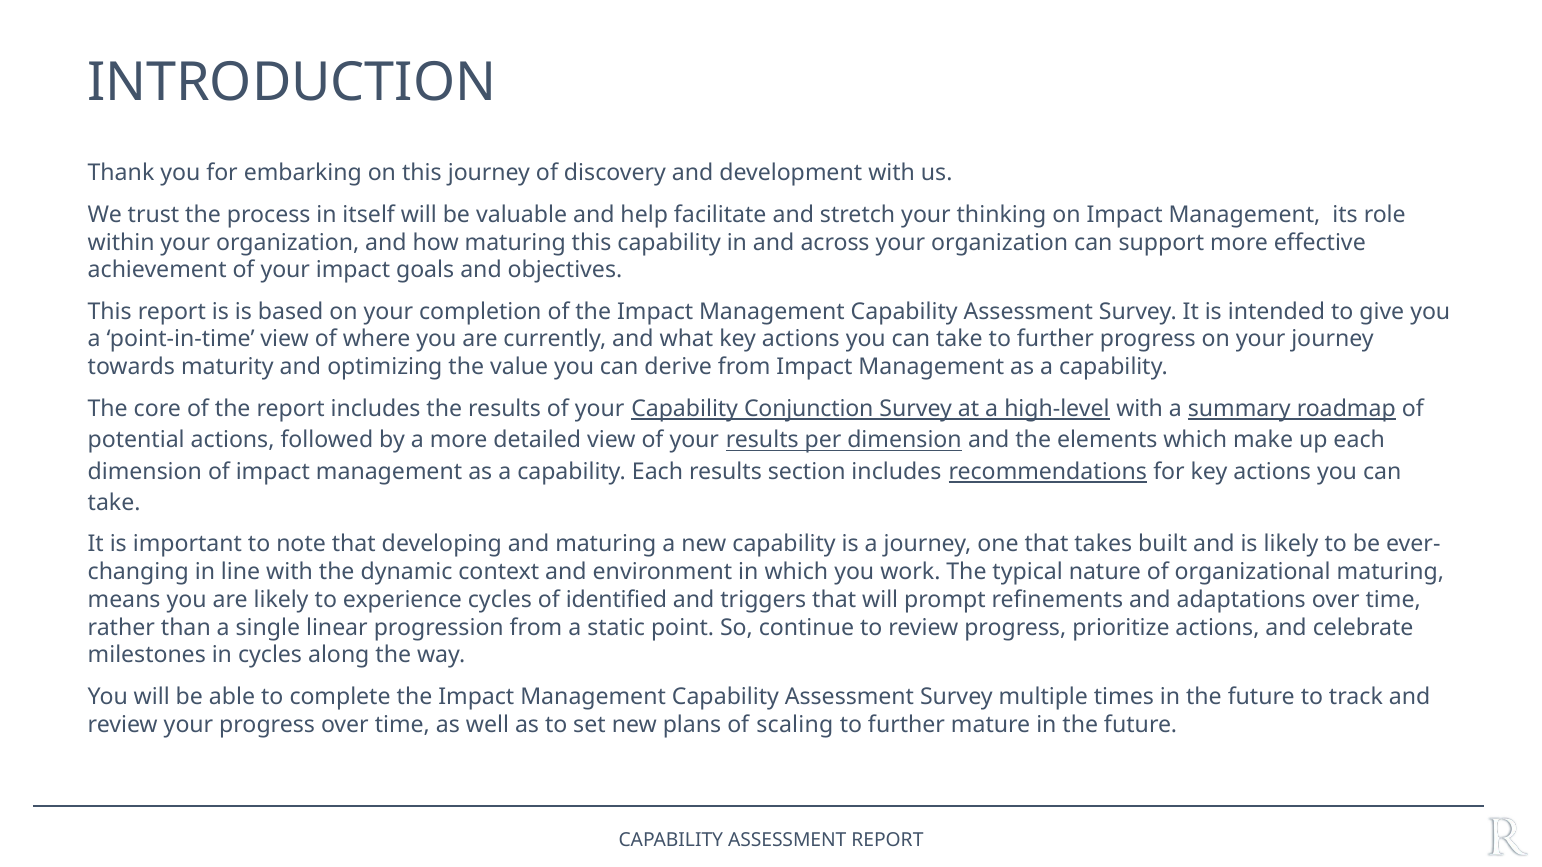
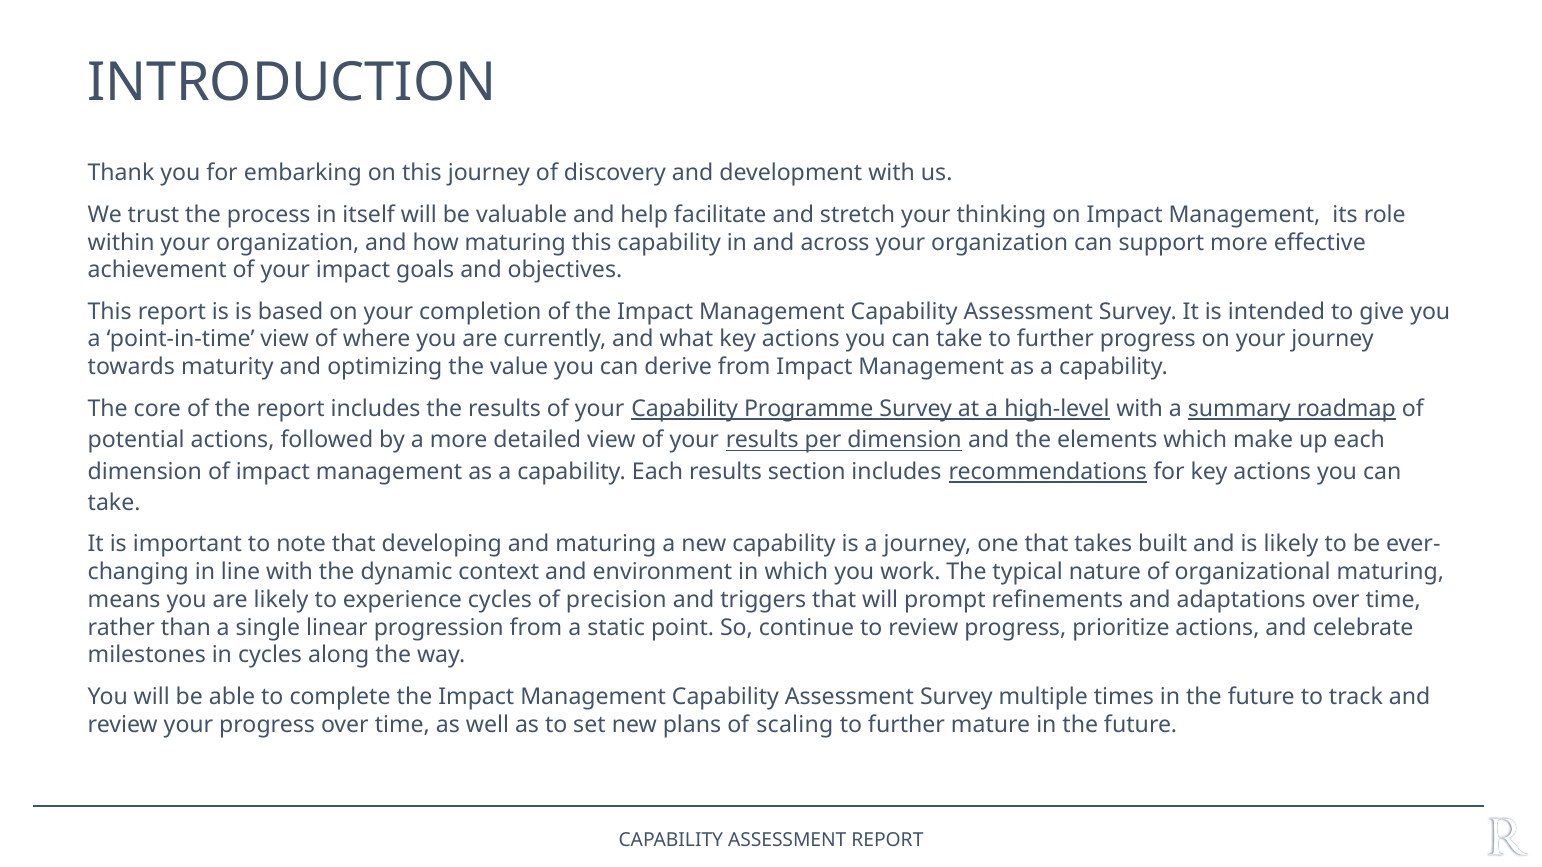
Conjunction: Conjunction -> Programme
identified: identified -> precision
